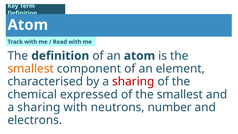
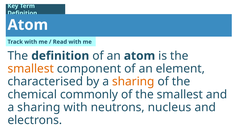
sharing at (133, 81) colour: red -> orange
expressed: expressed -> commonly
number: number -> nucleus
